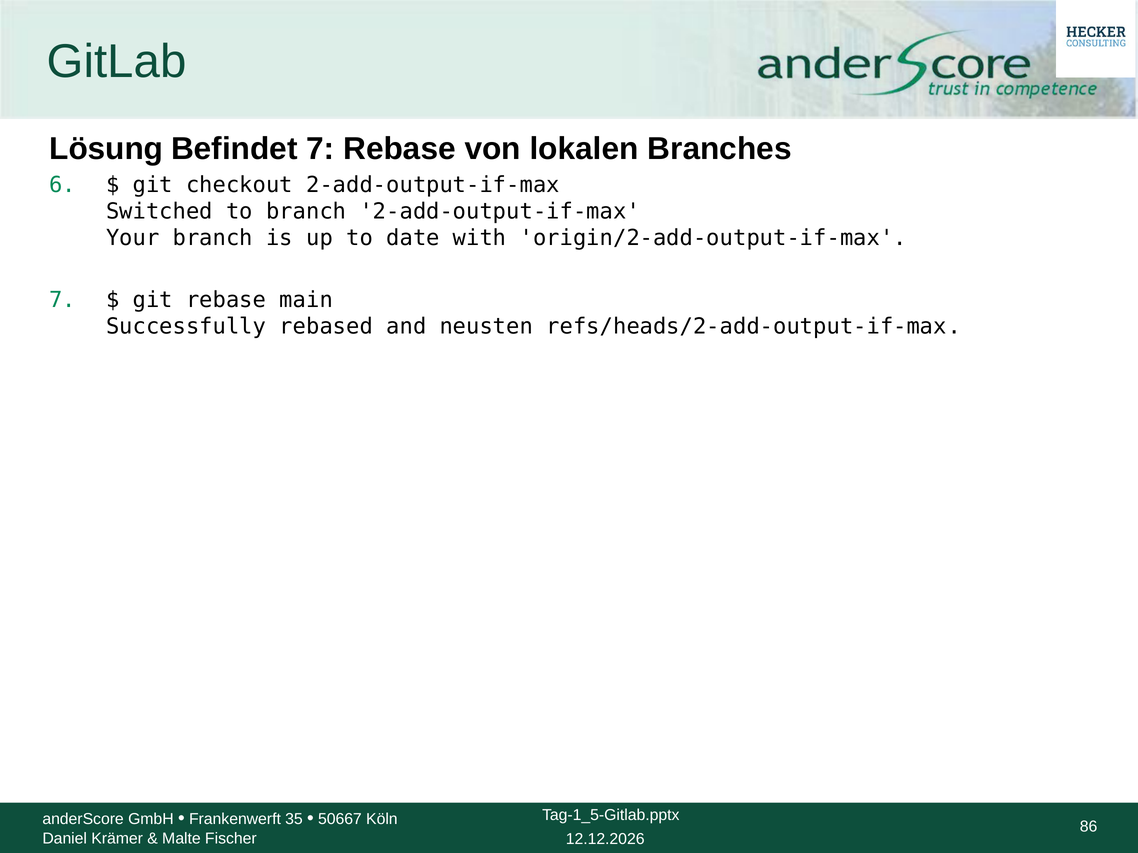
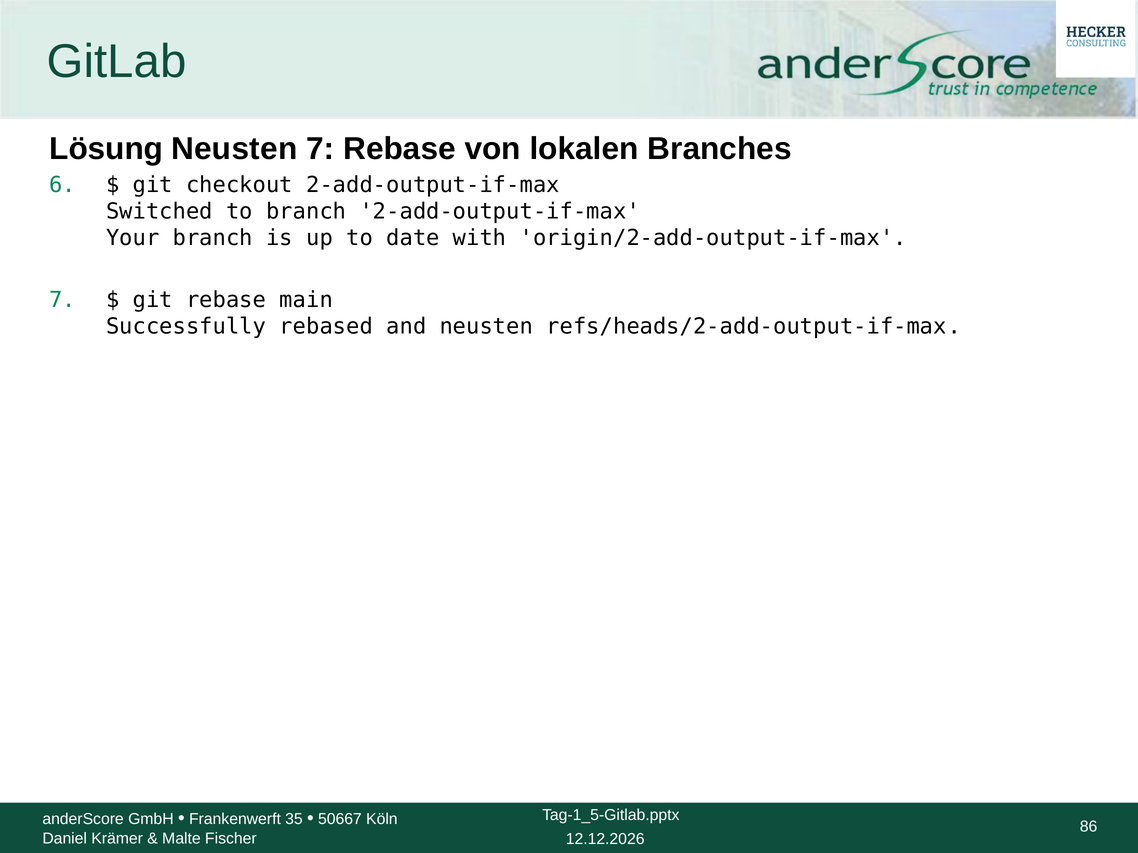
Lösung Befindet: Befindet -> Neusten
